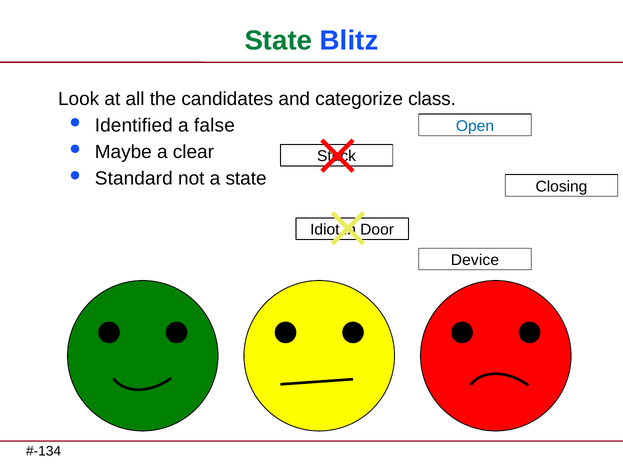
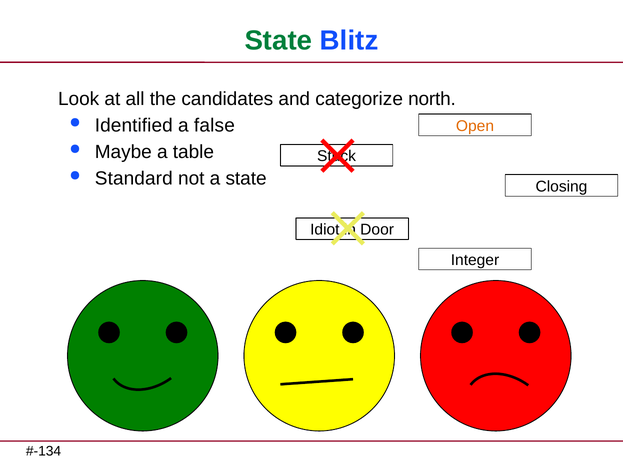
class: class -> north
Open colour: blue -> orange
clear: clear -> table
Device: Device -> Integer
